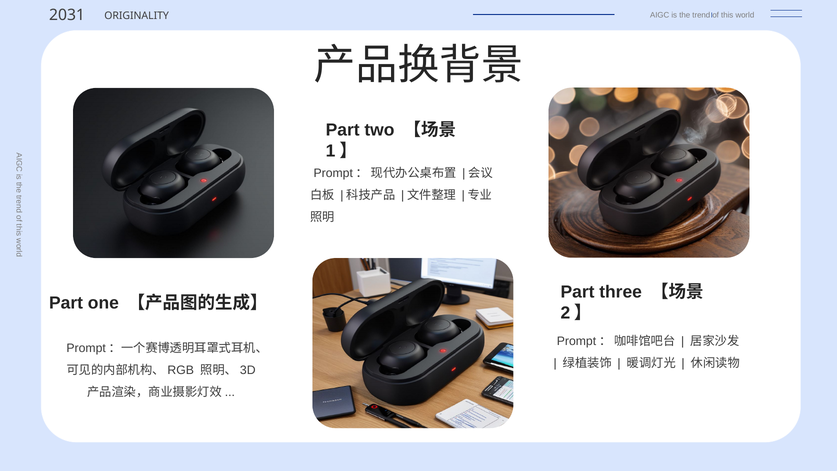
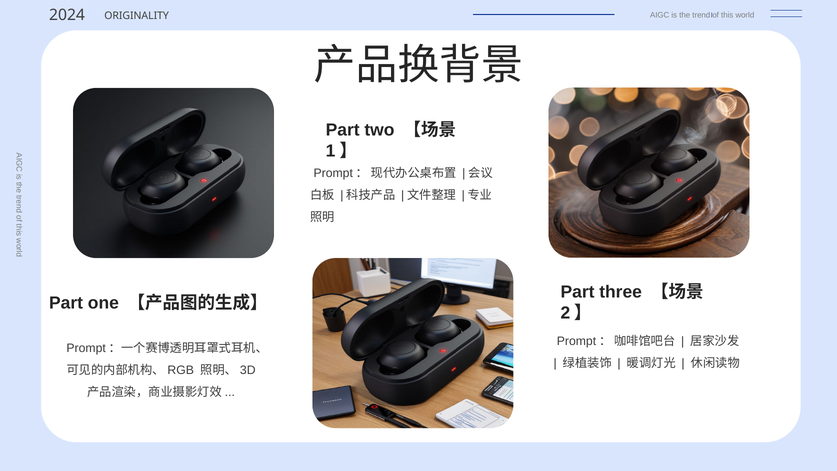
2031: 2031 -> 2024
